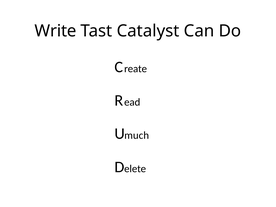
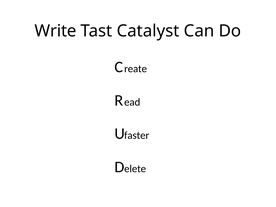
much: much -> faster
